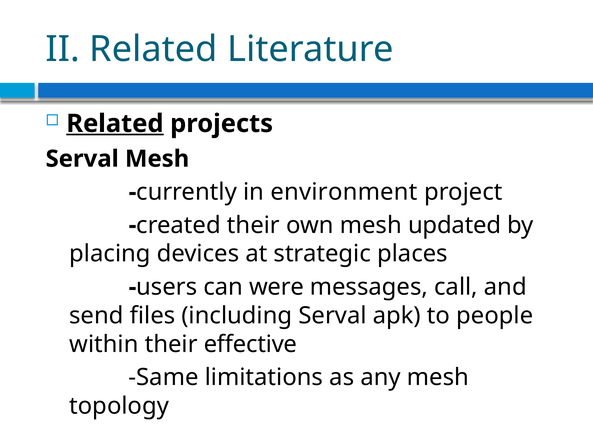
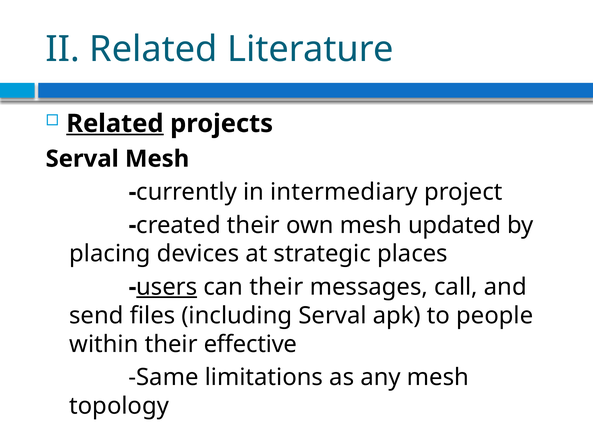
environment: environment -> intermediary
users underline: none -> present
can were: were -> their
